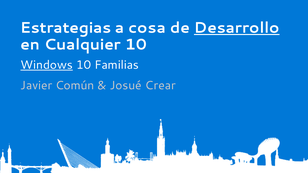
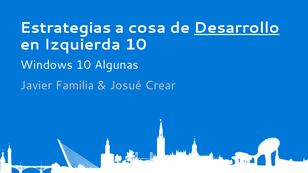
Cualquier: Cualquier -> Izquierda
Windows underline: present -> none
Familias: Familias -> Algunas
Común: Común -> Familia
